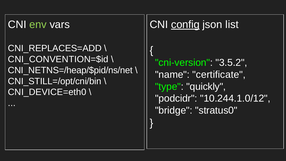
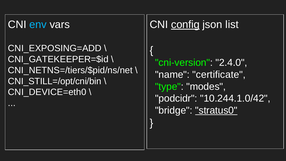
env colour: light green -> light blue
CNI_REPLACES=ADD: CNI_REPLACES=ADD -> CNI_EXPOSING=ADD
CNI_CONVENTION=$id: CNI_CONVENTION=$id -> CNI_GATEKEEPER=$id
3.5.2: 3.5.2 -> 2.4.0
CNI_NETNS=/heap/$pid/ns/net: CNI_NETNS=/heap/$pid/ns/net -> CNI_NETNS=/tiers/$pid/ns/net
quickly: quickly -> modes
10.244.1.0/12: 10.244.1.0/12 -> 10.244.1.0/42
stratus0 underline: none -> present
